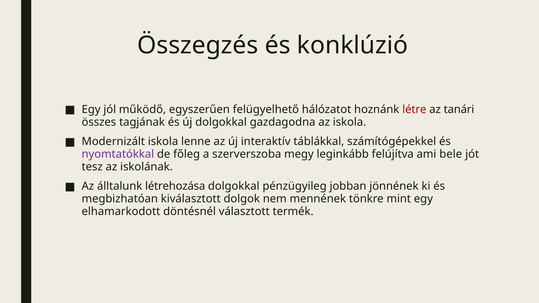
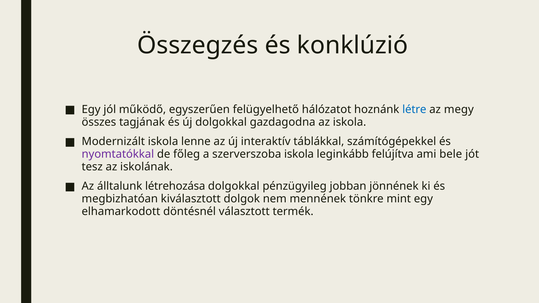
létre colour: red -> blue
tanári: tanári -> megy
szerverszoba megy: megy -> iskola
